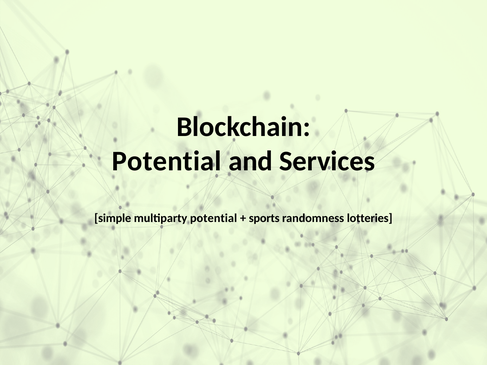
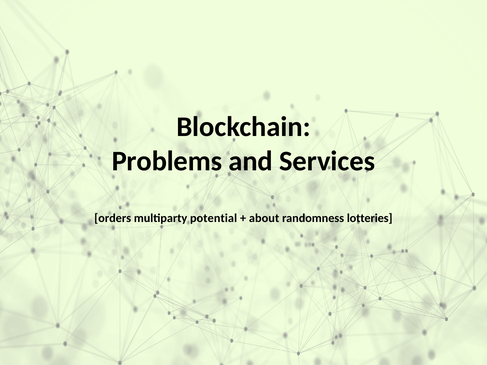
Potential at (167, 161): Potential -> Problems
simple: simple -> orders
sports: sports -> about
